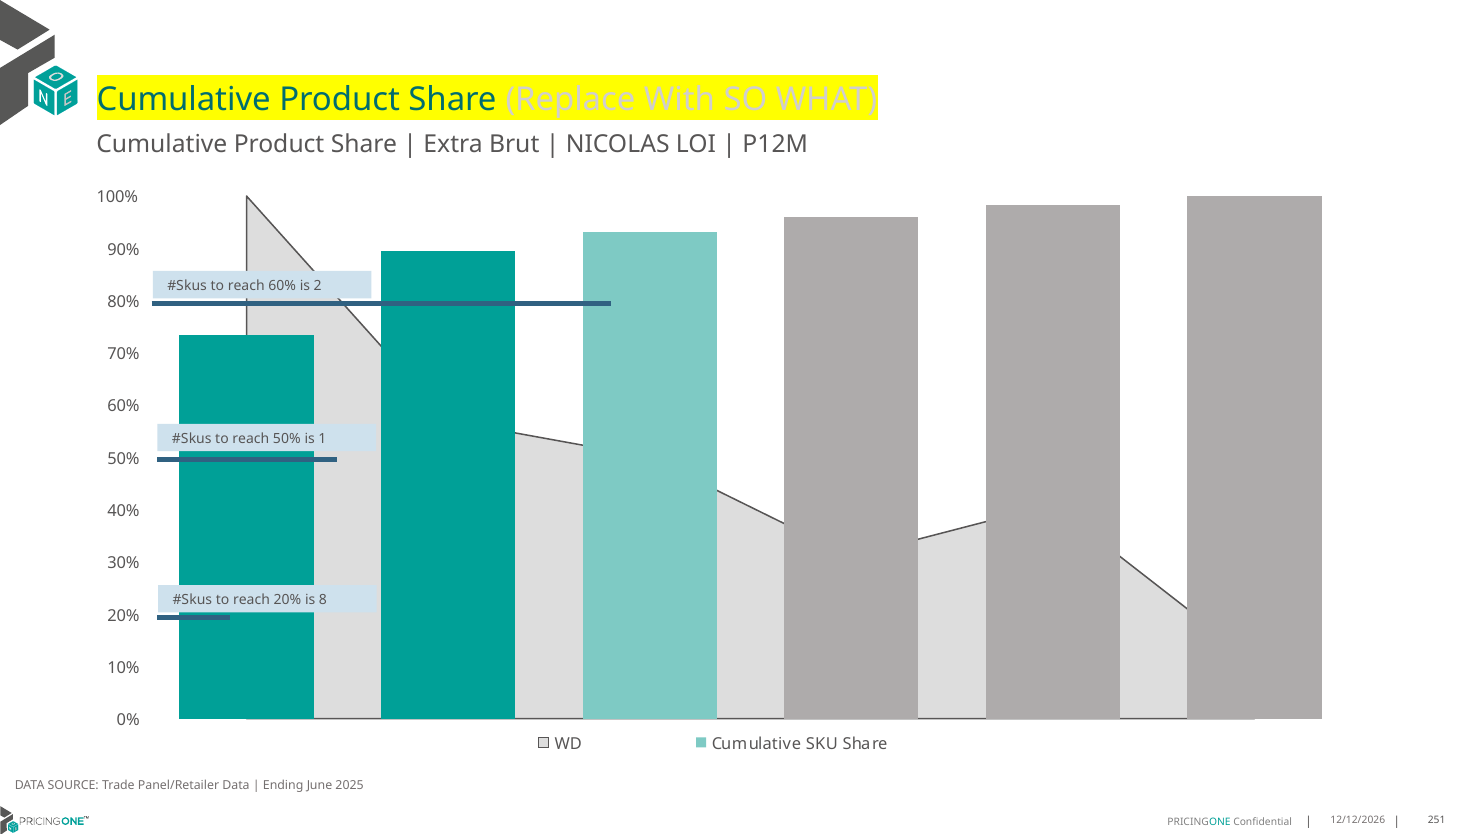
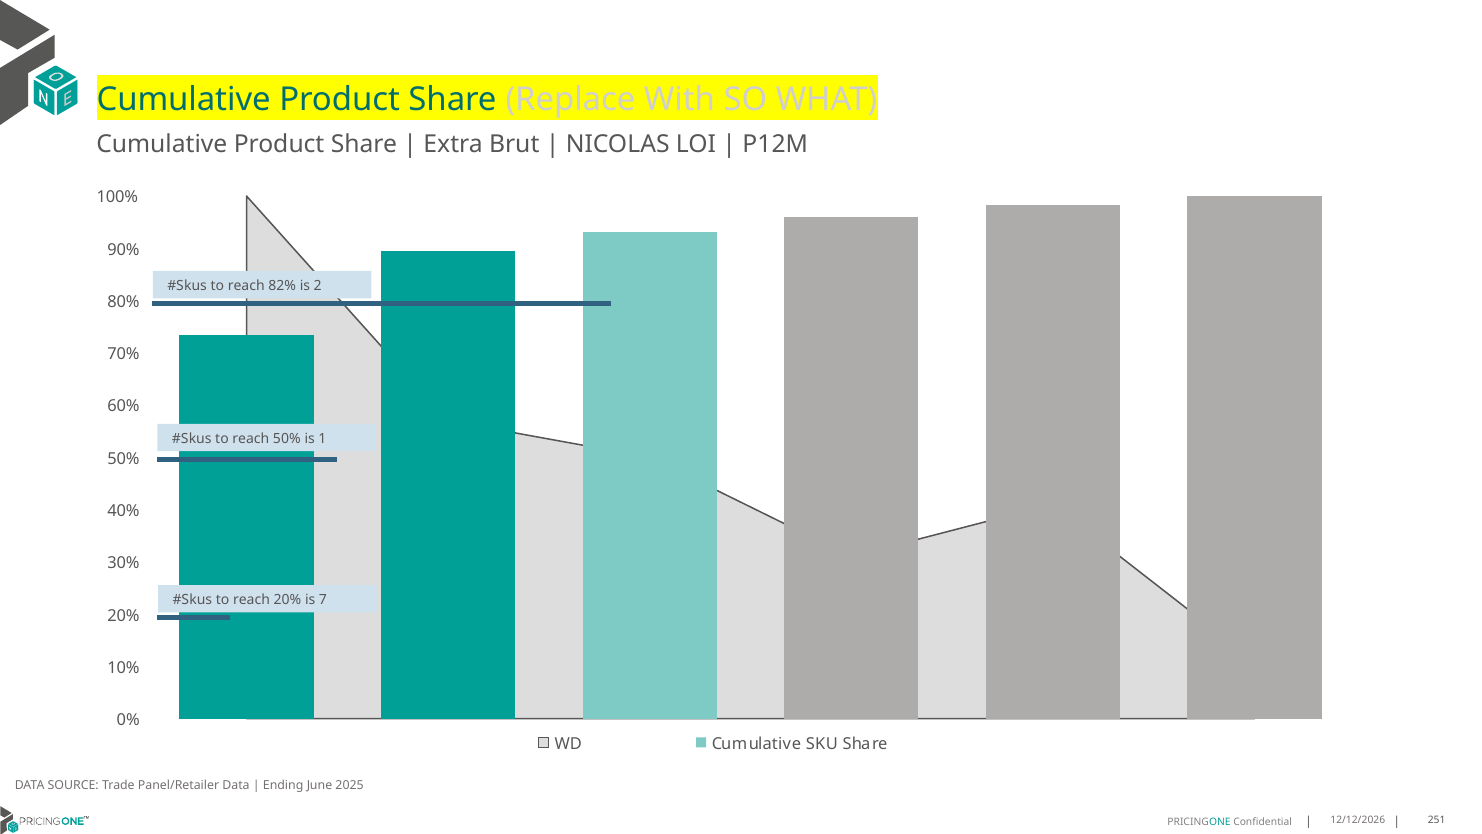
reach 60%: 60% -> 82%
8: 8 -> 7
